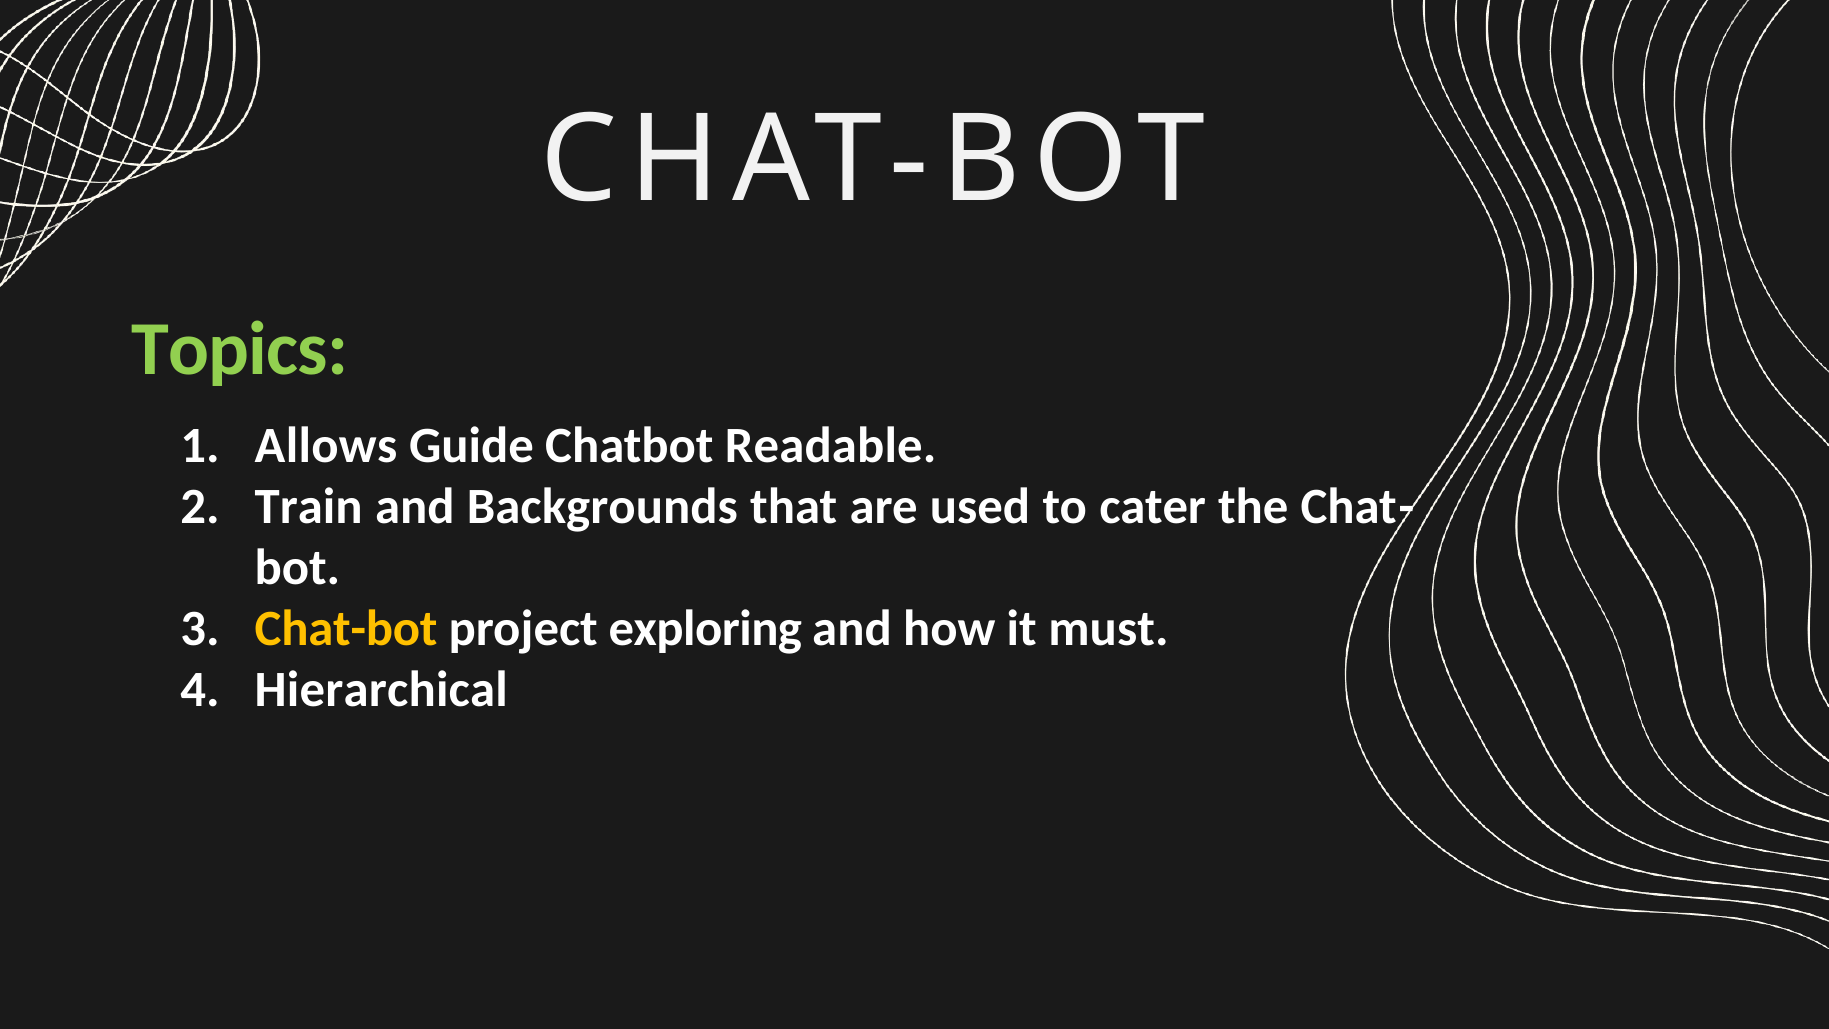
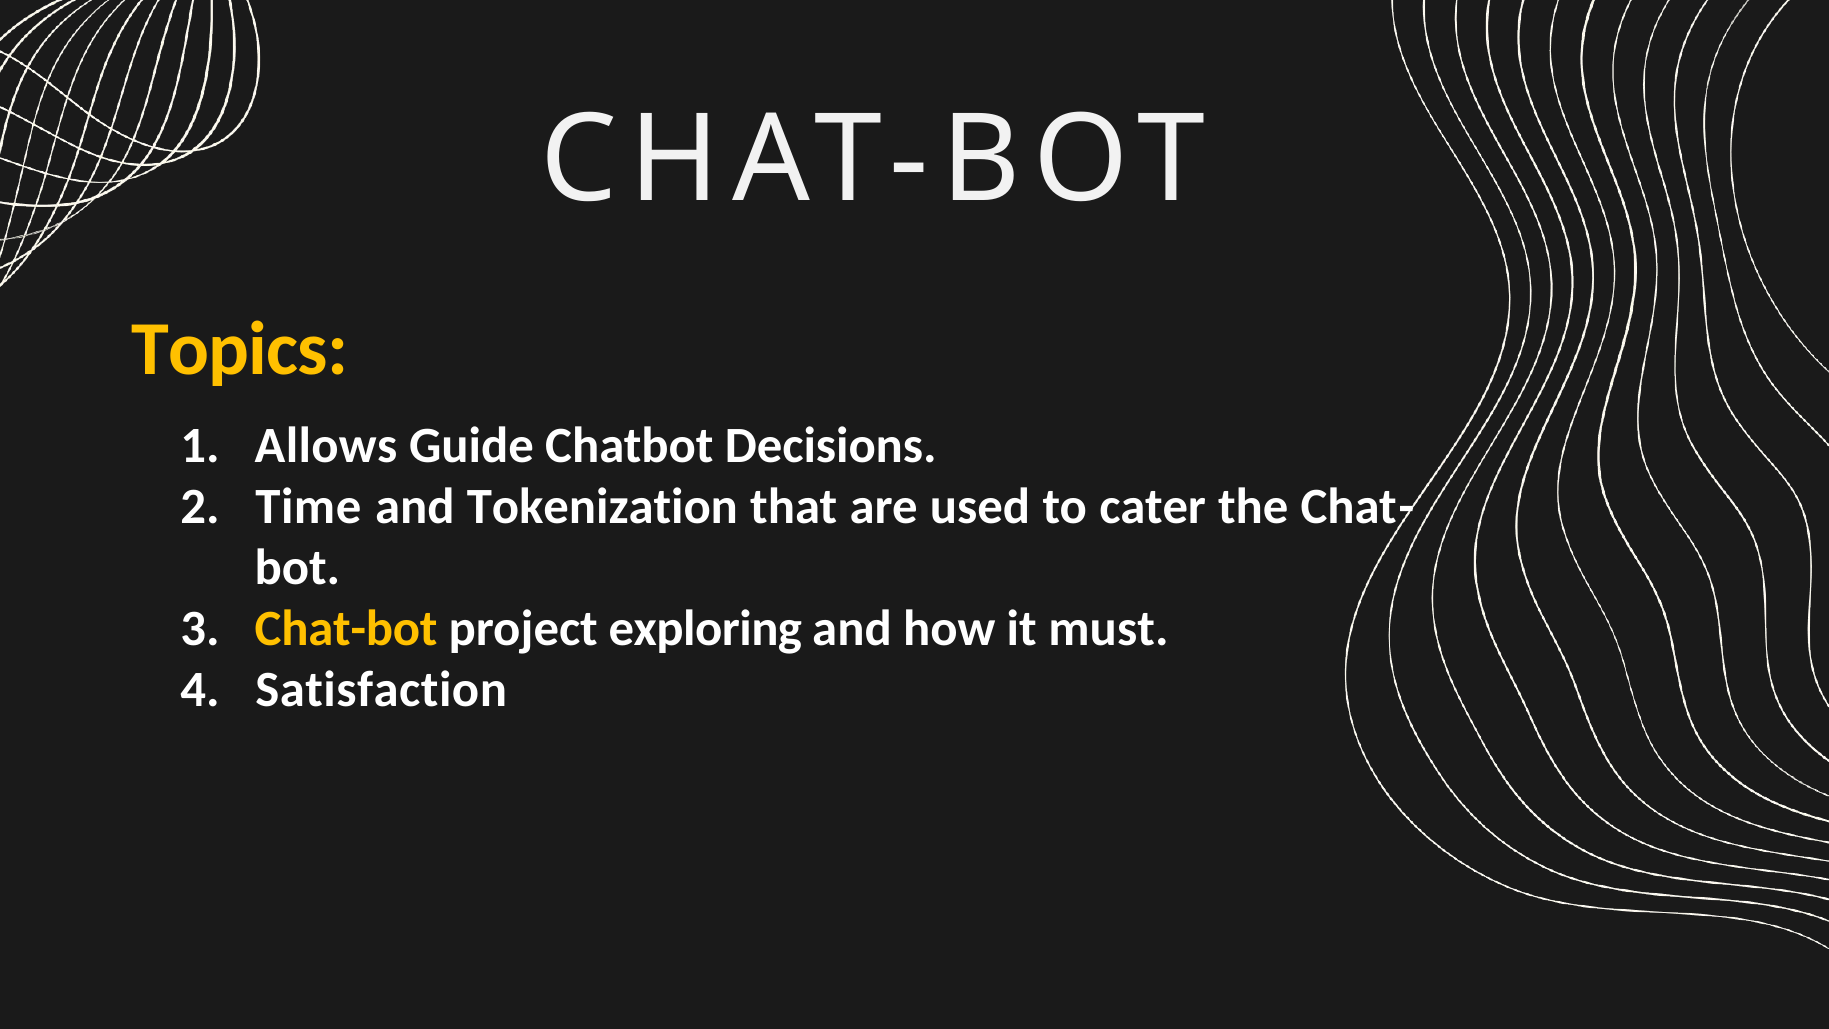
Topics colour: light green -> yellow
Readable: Readable -> Decisions
Train at (309, 507): Train -> Time
Backgrounds: Backgrounds -> Tokenization
Hierarchical: Hierarchical -> Satisfaction
